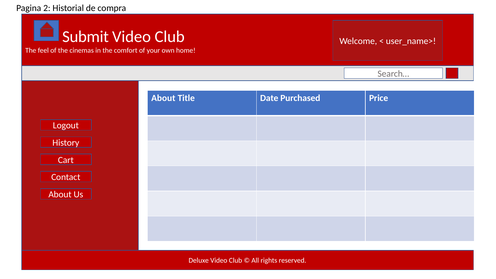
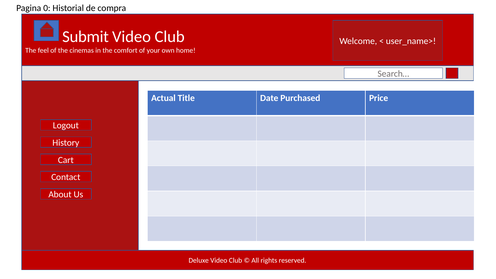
2: 2 -> 0
About at (163, 98): About -> Actual
